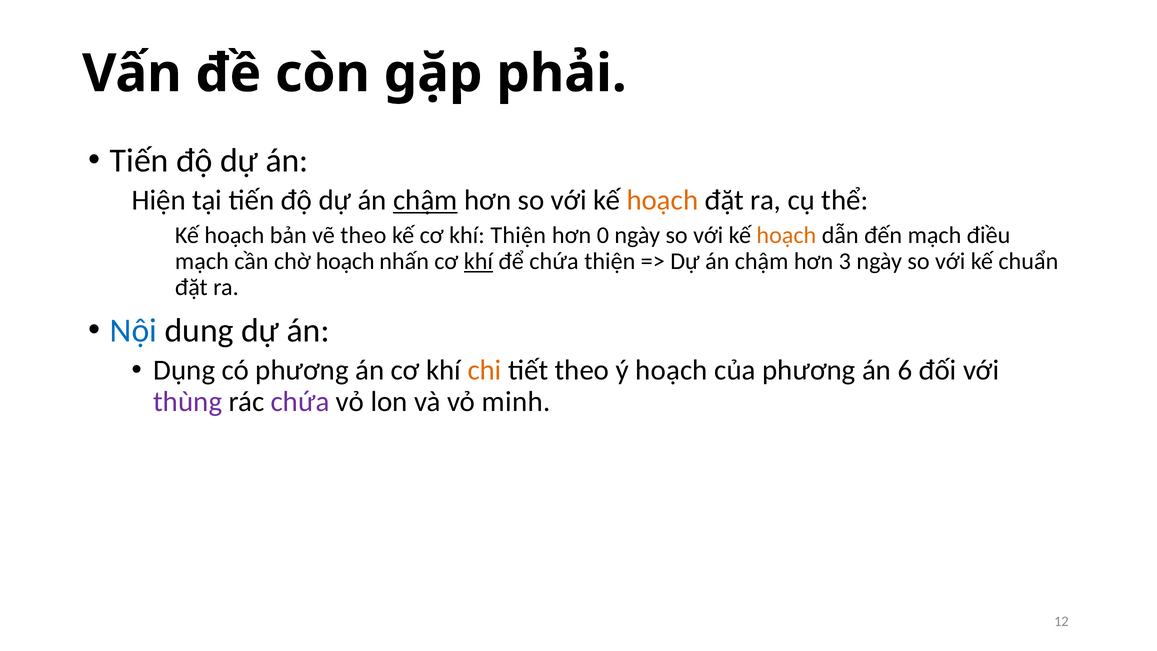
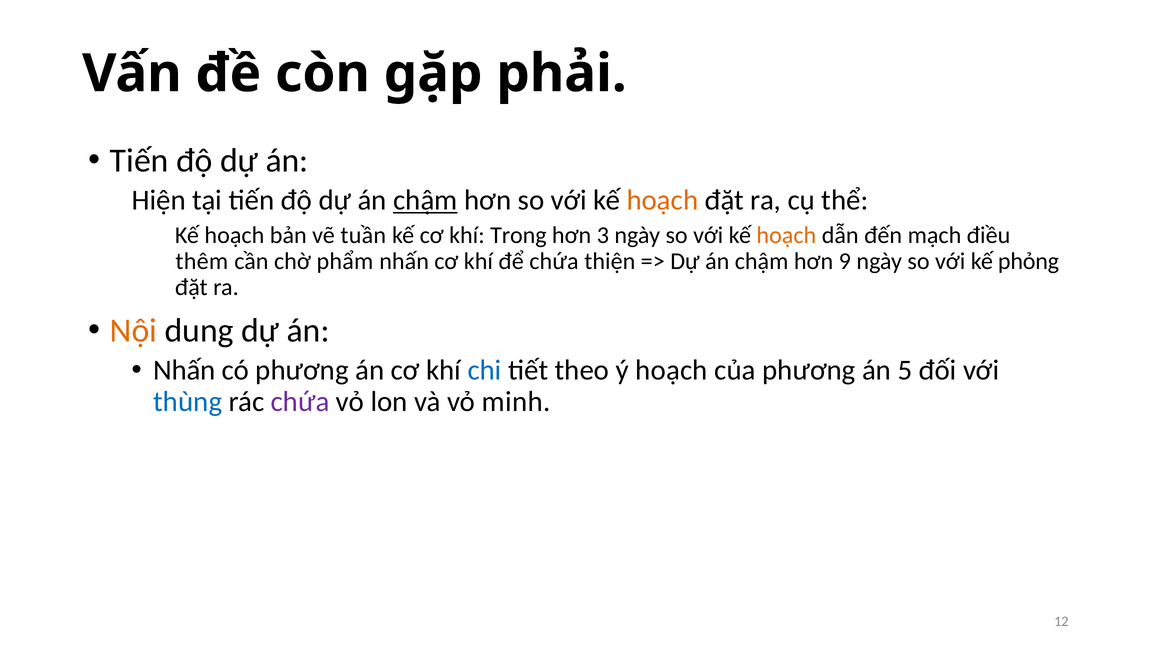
vẽ theo: theo -> tuần
khí Thiện: Thiện -> Trong
0: 0 -> 3
mạch at (202, 261): mạch -> thêm
chờ hoạch: hoạch -> phẩm
khí at (478, 261) underline: present -> none
3: 3 -> 9
chuẩn: chuẩn -> phỏng
Nội colour: blue -> orange
Dụng at (184, 370): Dụng -> Nhấn
chi colour: orange -> blue
6: 6 -> 5
thùng colour: purple -> blue
